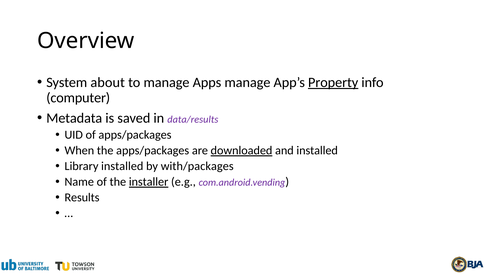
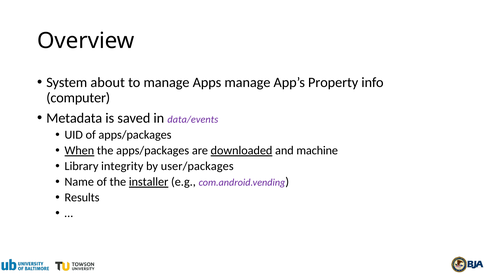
Property underline: present -> none
data/results: data/results -> data/events
When underline: none -> present
and installed: installed -> machine
Library installed: installed -> integrity
with/packages: with/packages -> user/packages
